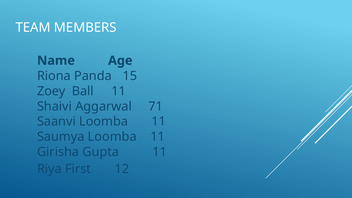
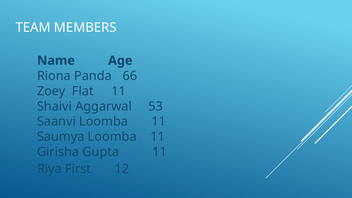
15: 15 -> 66
Ball: Ball -> Flat
71: 71 -> 53
